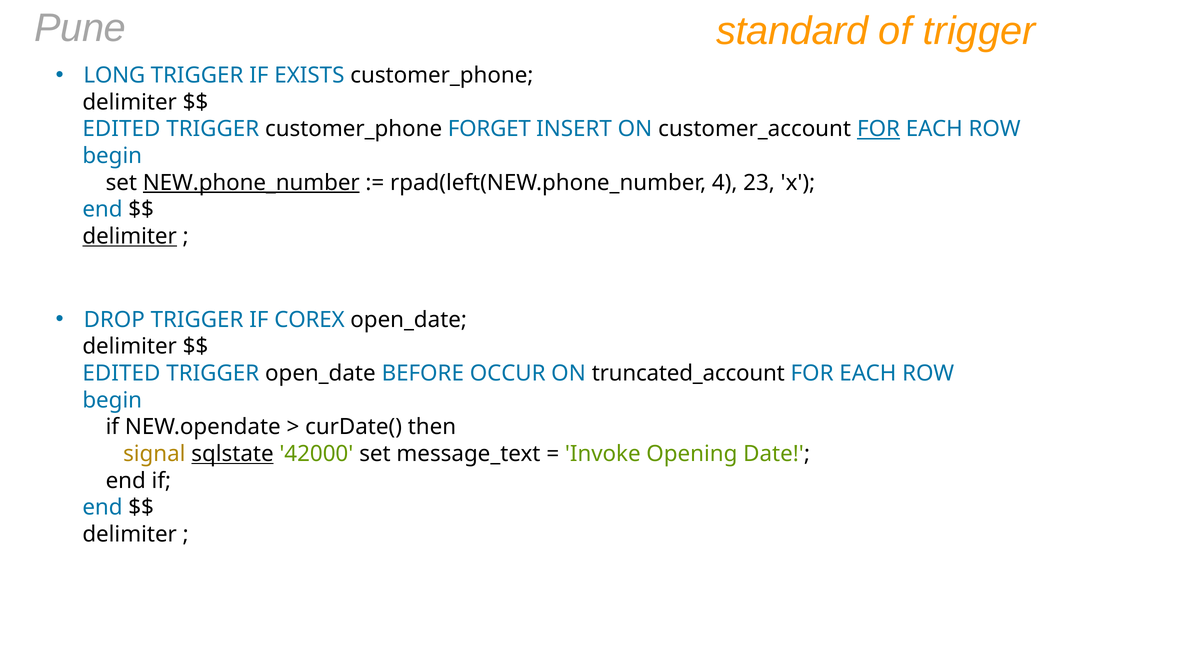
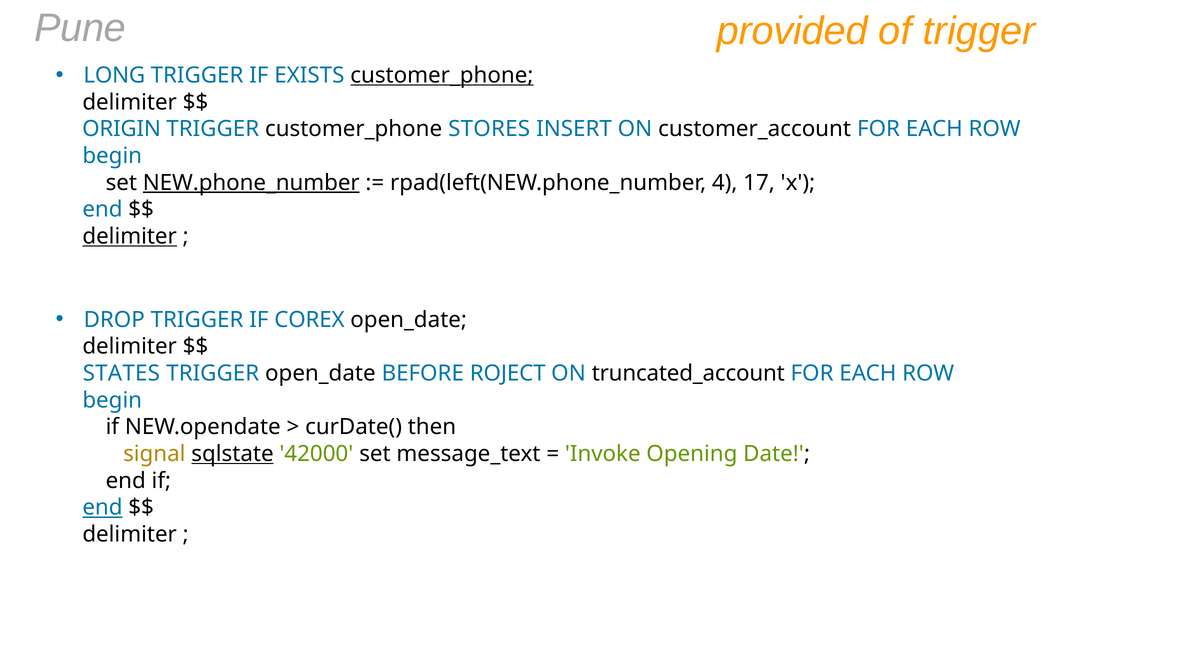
standard: standard -> provided
customer_phone at (442, 75) underline: none -> present
EDITED at (121, 129): EDITED -> ORIGIN
FORGET: FORGET -> STORES
FOR at (879, 129) underline: present -> none
23: 23 -> 17
EDITED at (121, 374): EDITED -> STATES
OCCUR: OCCUR -> ROJECT
end at (102, 508) underline: none -> present
